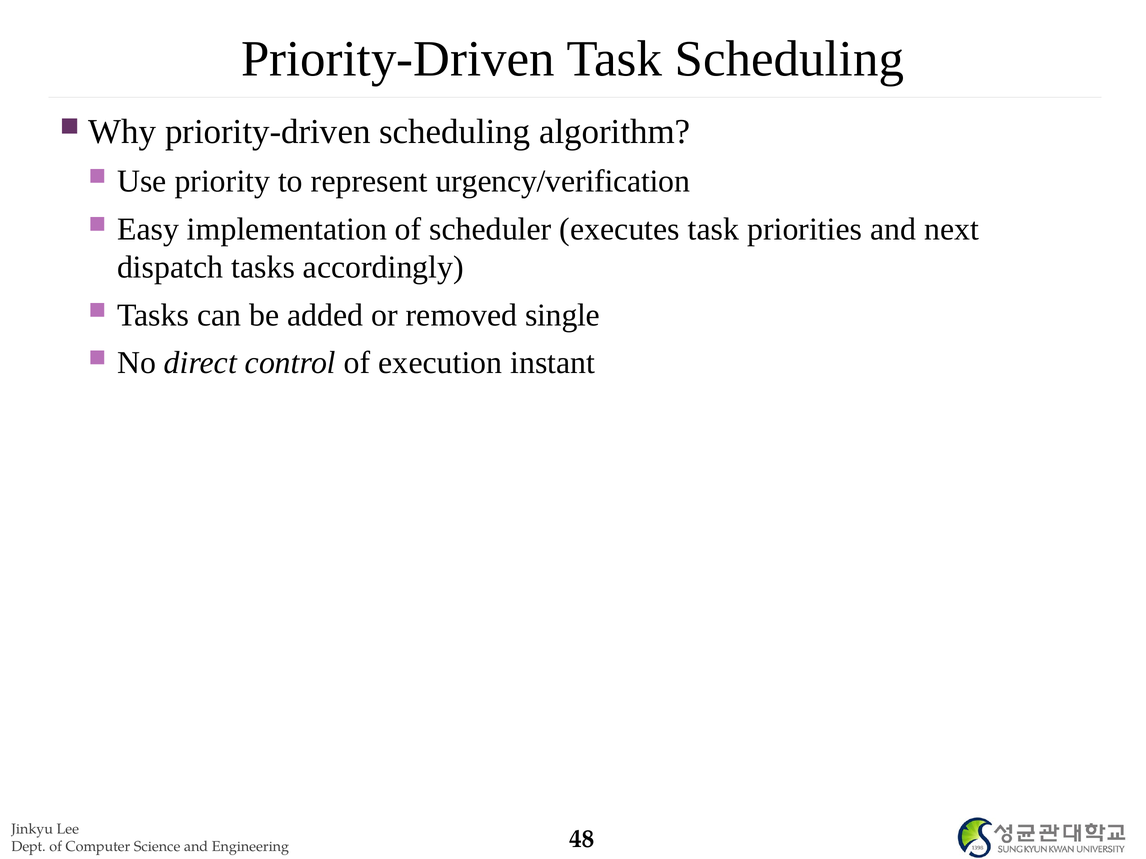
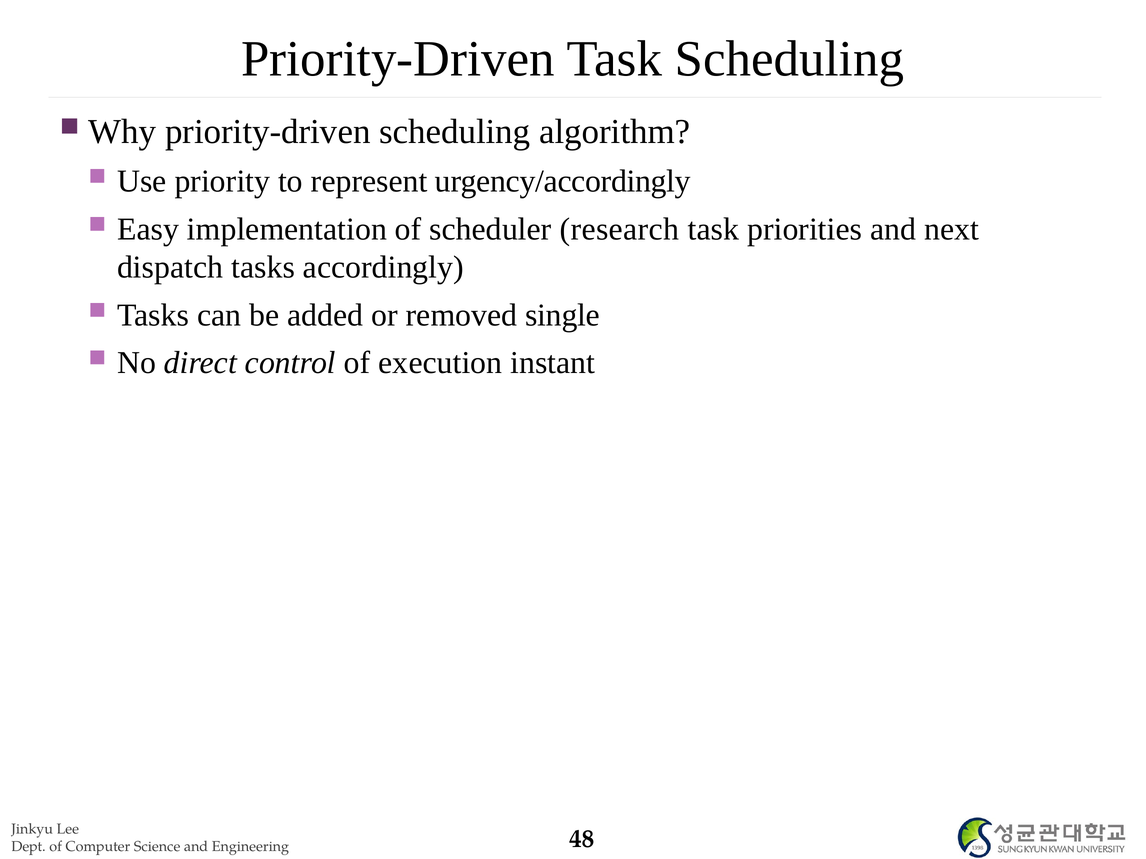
urgency/verification: urgency/verification -> urgency/accordingly
executes: executes -> research
